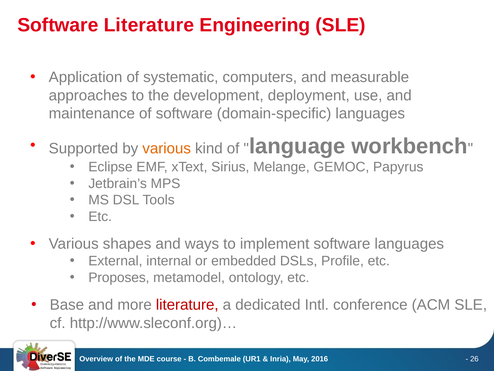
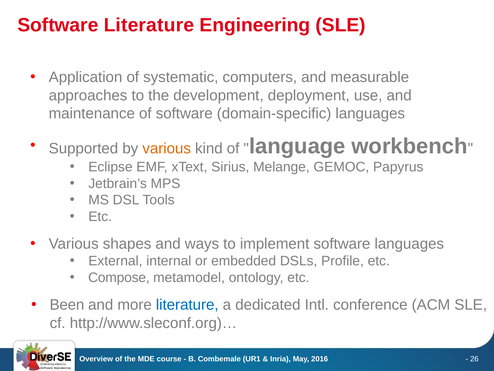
Proposes: Proposes -> Compose
Base: Base -> Been
literature at (187, 304) colour: red -> blue
